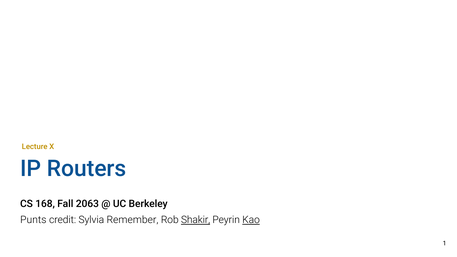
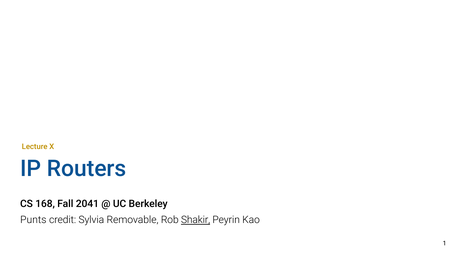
2063: 2063 -> 2041
Remember: Remember -> Removable
Kao underline: present -> none
